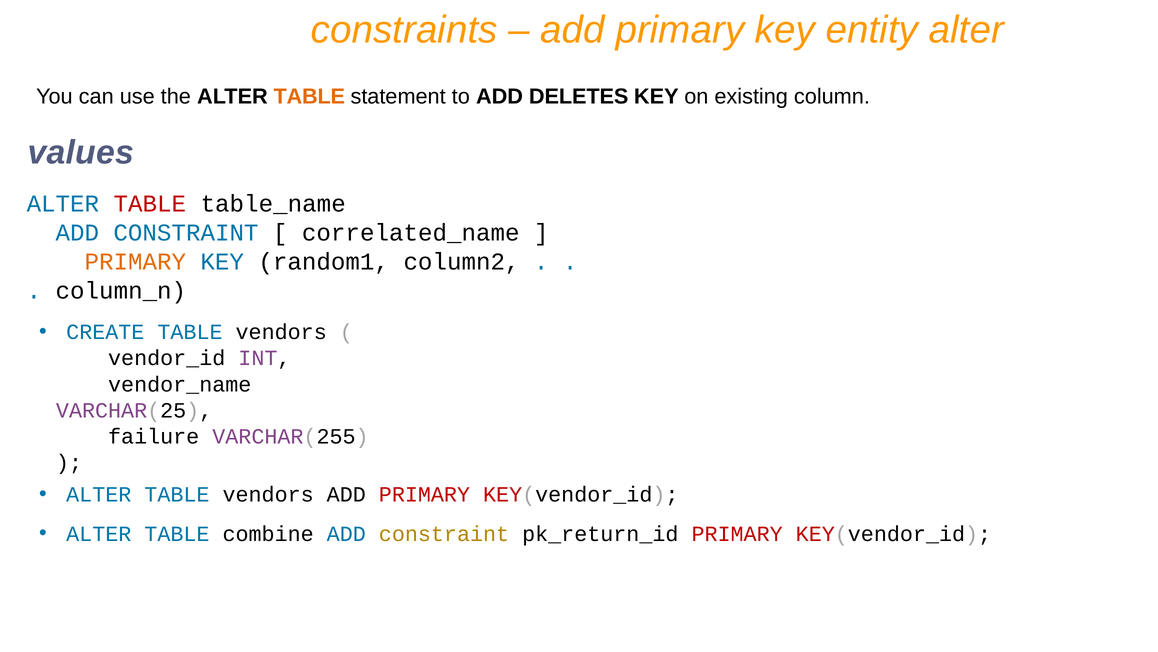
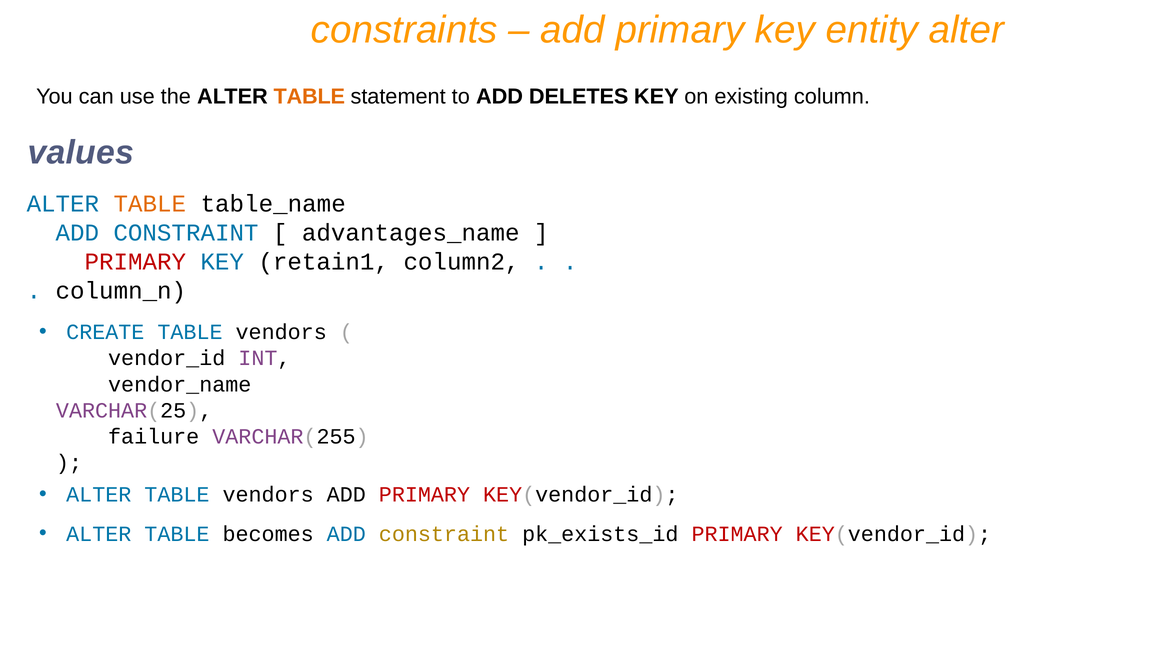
TABLE at (150, 204) colour: red -> orange
correlated_name: correlated_name -> advantages_name
PRIMARY at (135, 262) colour: orange -> red
random1: random1 -> retain1
combine: combine -> becomes
pk_return_id: pk_return_id -> pk_exists_id
